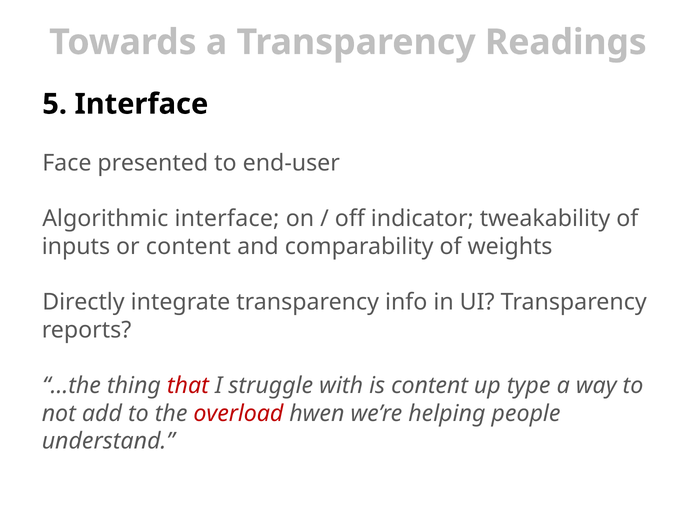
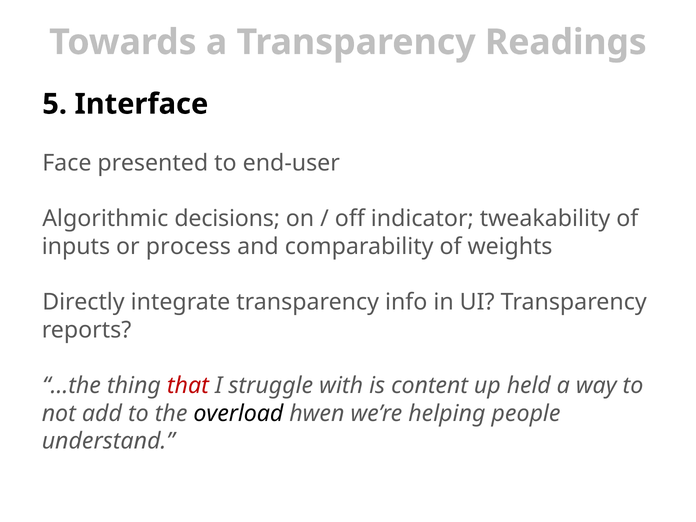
Algorithmic interface: interface -> decisions
or content: content -> process
type: type -> held
overload colour: red -> black
